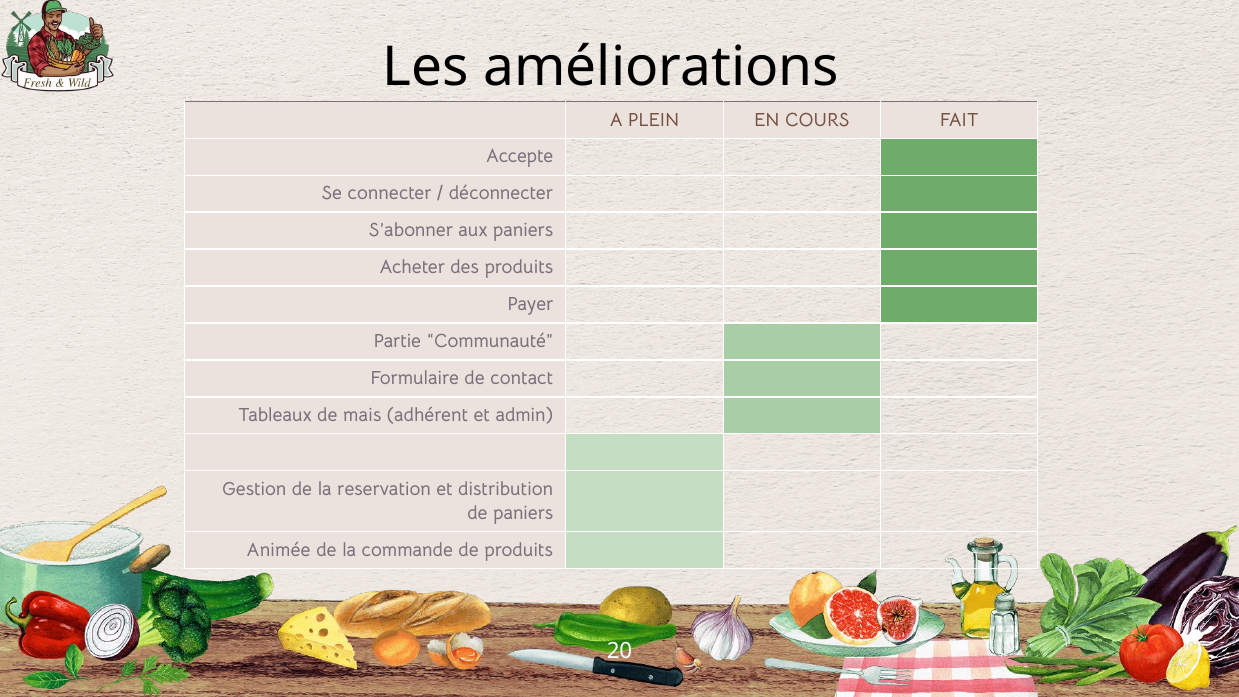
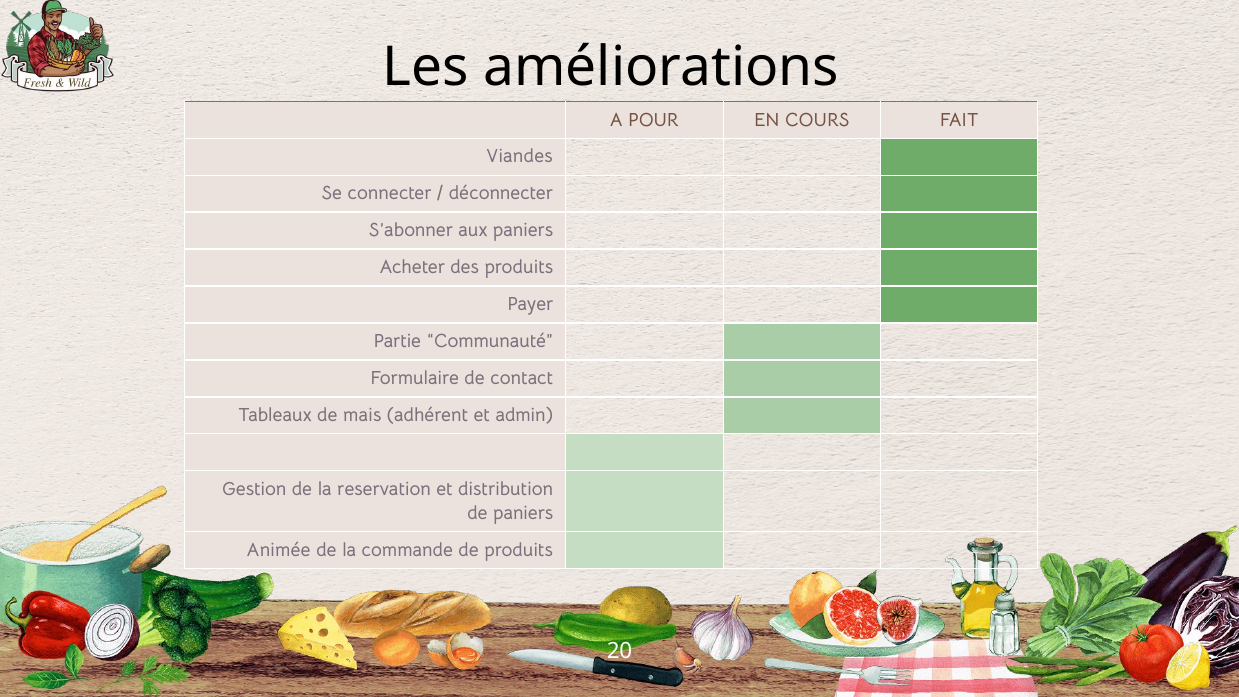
PLEIN: PLEIN -> POUR
Accepte: Accepte -> Viandes
